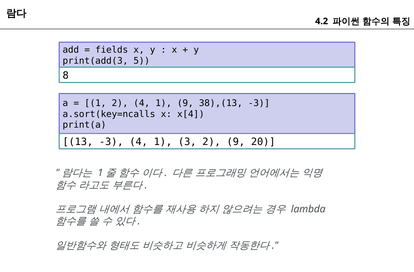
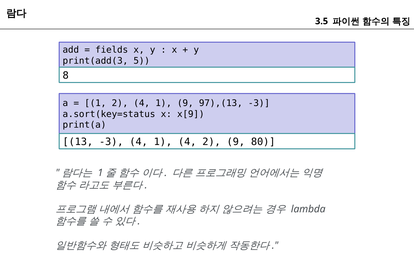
4.2: 4.2 -> 3.5
38),(13: 38),(13 -> 97),(13
a.sort(key=ncalls: a.sort(key=ncalls -> a.sort(key=status
x[4: x[4 -> x[9
1 3: 3 -> 4
20: 20 -> 80
